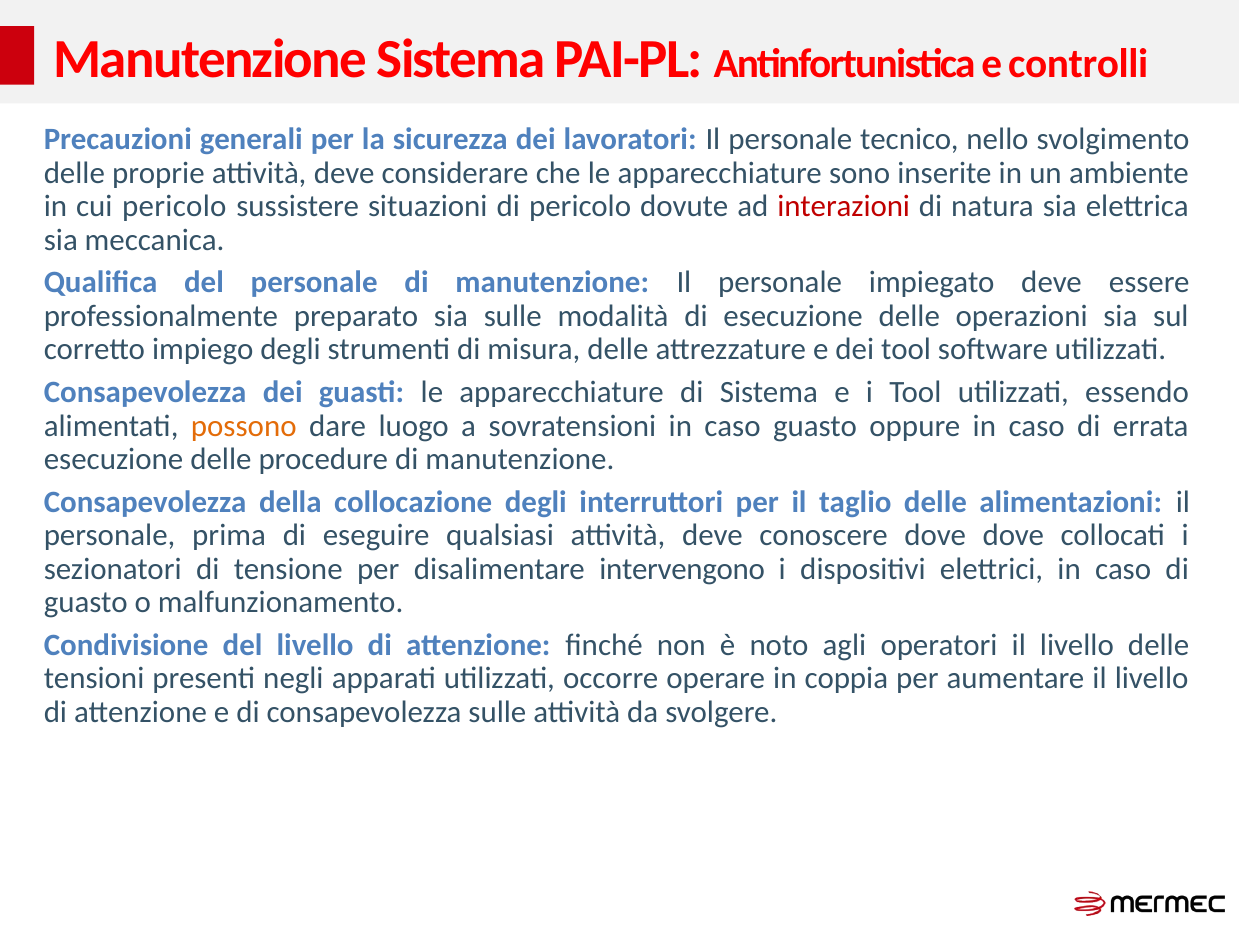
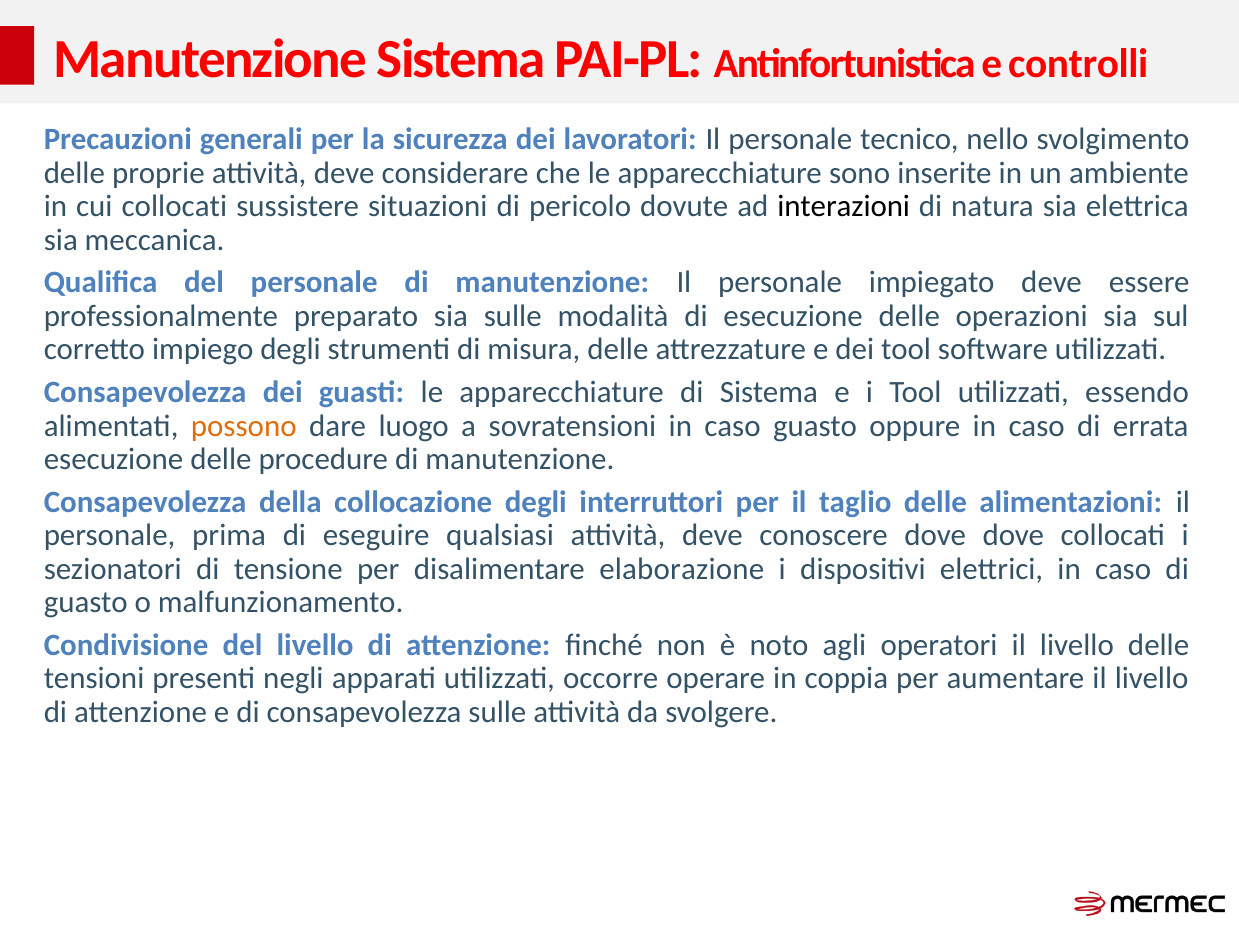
cui pericolo: pericolo -> collocati
interazioni colour: red -> black
intervengono: intervengono -> elaborazione
